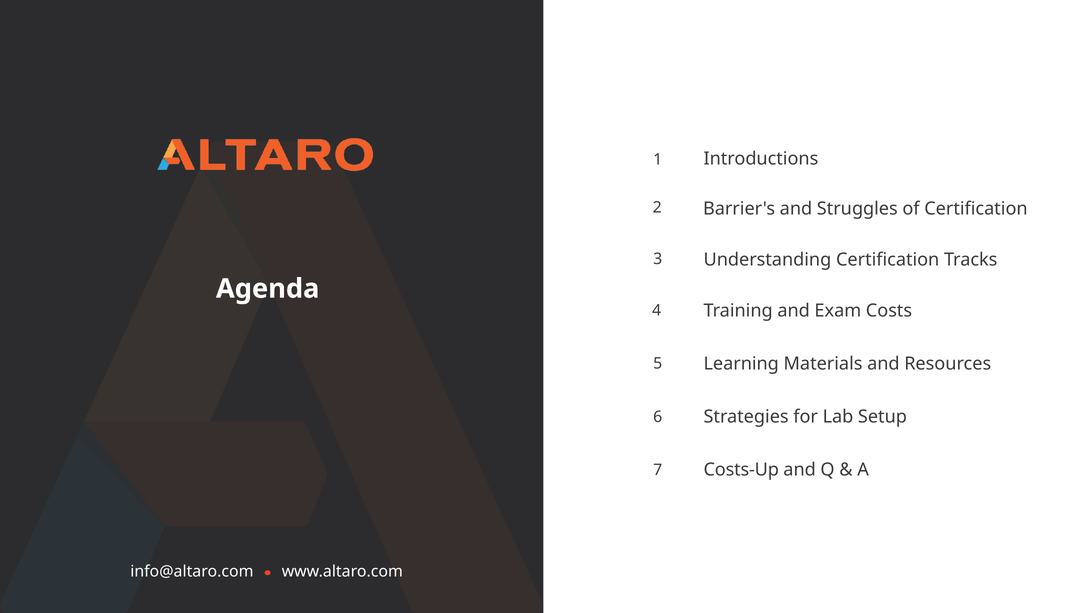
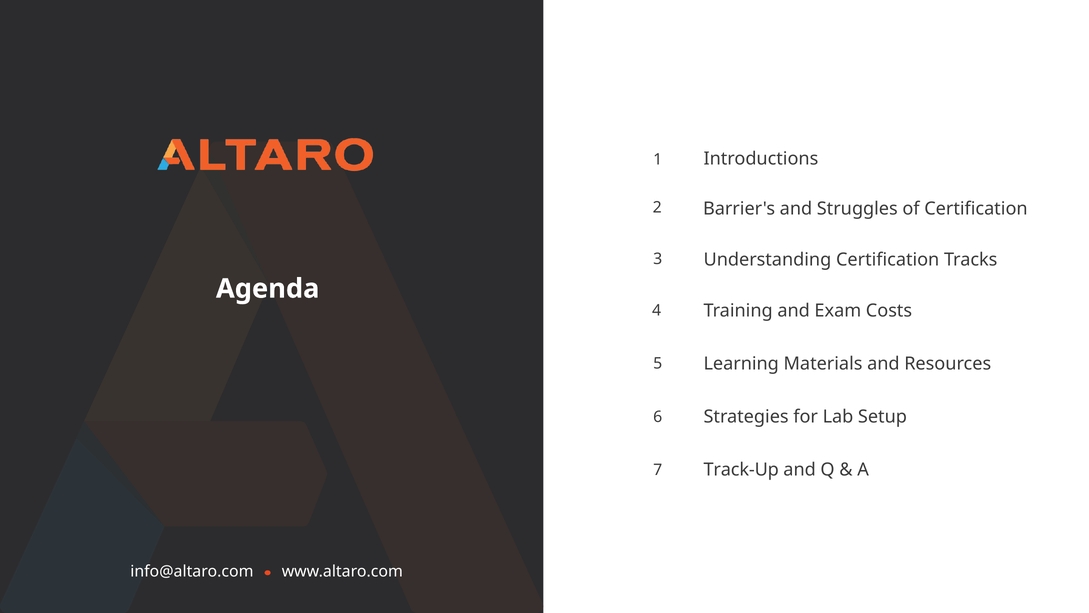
Costs-Up: Costs-Up -> Track-Up
